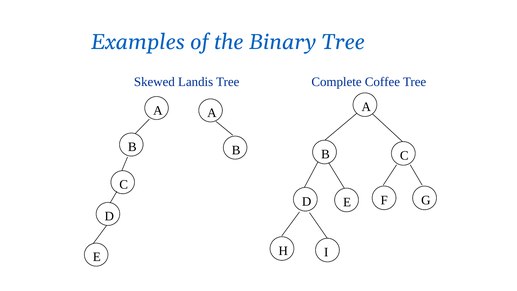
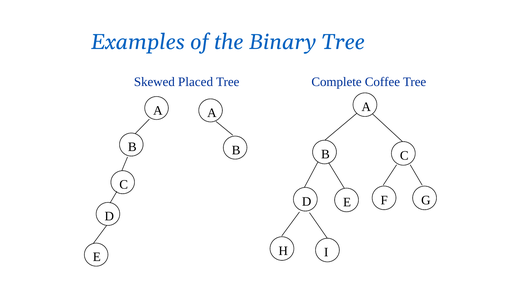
Landis: Landis -> Placed
